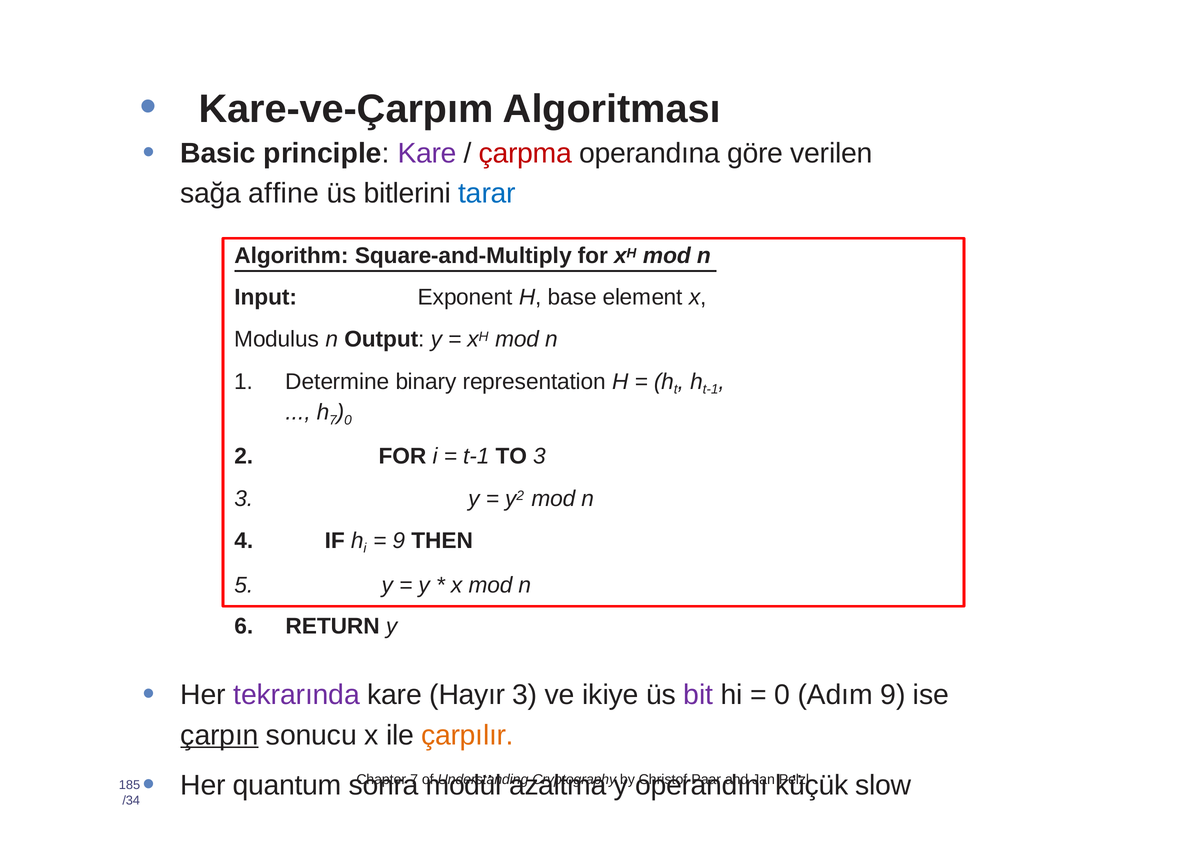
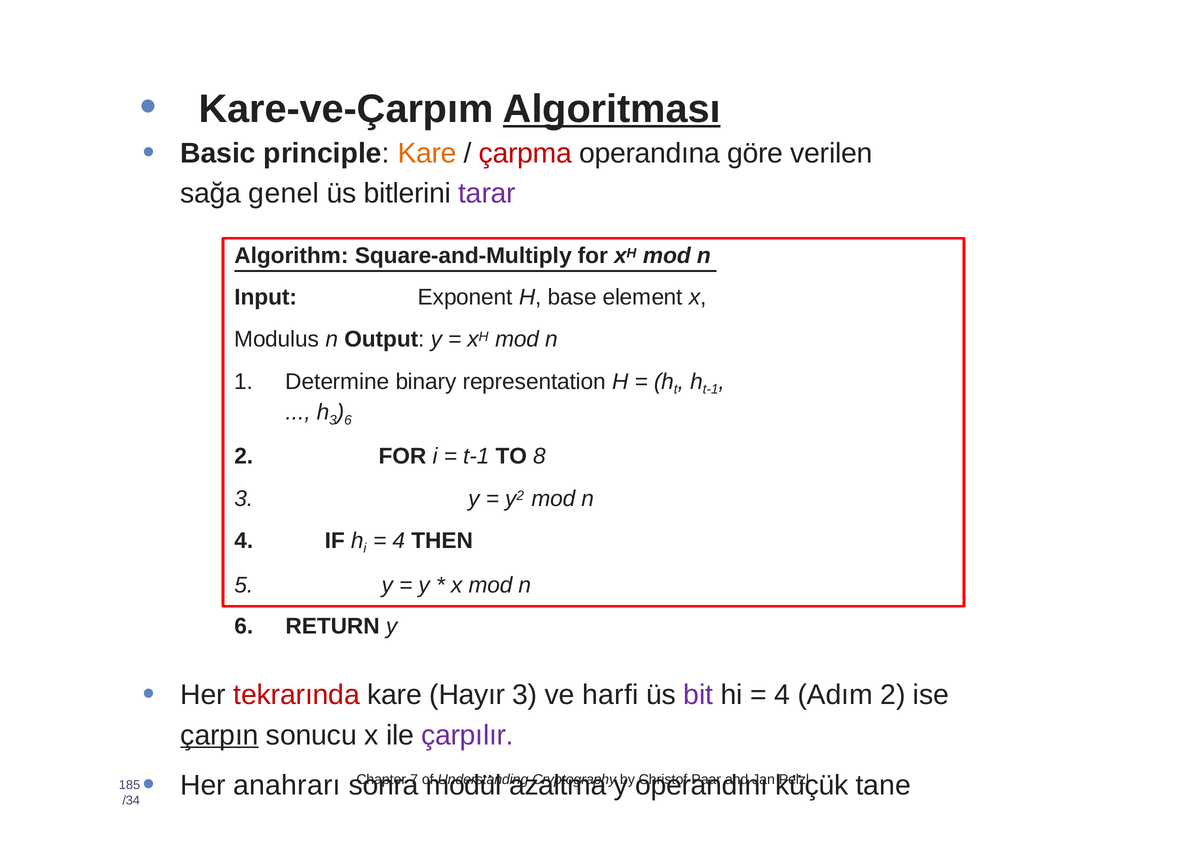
Algoritması underline: none -> present
Kare at (427, 153) colour: purple -> orange
affine: affine -> genel
tarar colour: blue -> purple
h 7: 7 -> 3
0 at (348, 420): 0 -> 6
TO 3: 3 -> 8
9 at (399, 541): 9 -> 4
tekrarında colour: purple -> red
ikiye: ikiye -> harfi
0 at (782, 695): 0 -> 4
Adım 9: 9 -> 2
çarpılır colour: orange -> purple
quantum: quantum -> anahrarı
slow: slow -> tane
